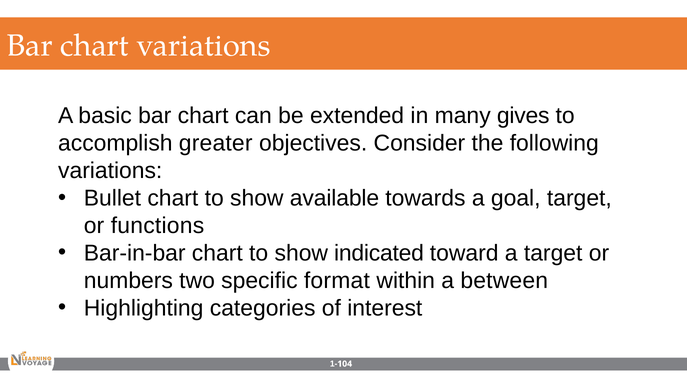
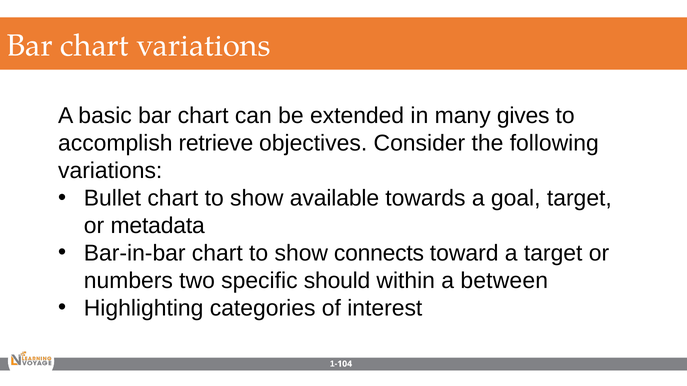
greater: greater -> retrieve
functions: functions -> metadata
indicated: indicated -> connects
format: format -> should
